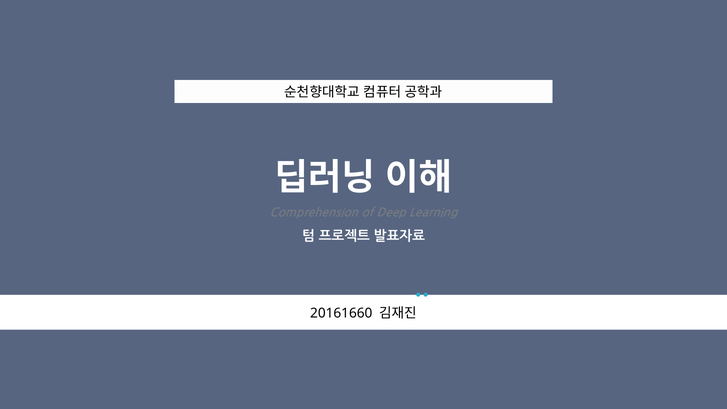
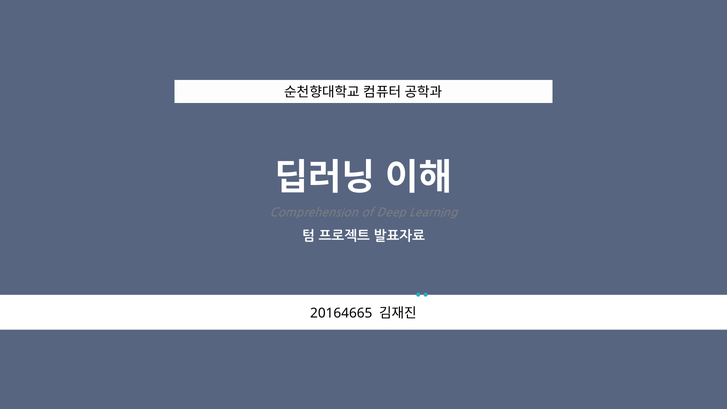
20161660: 20161660 -> 20164665
